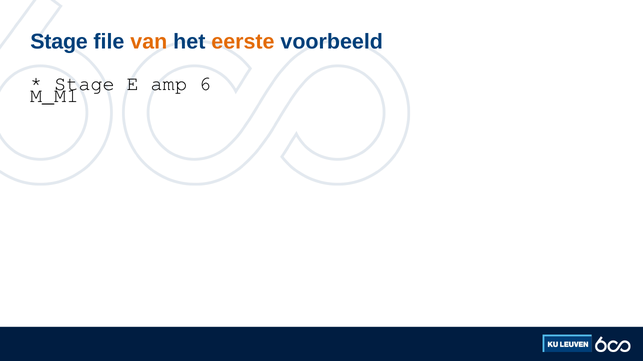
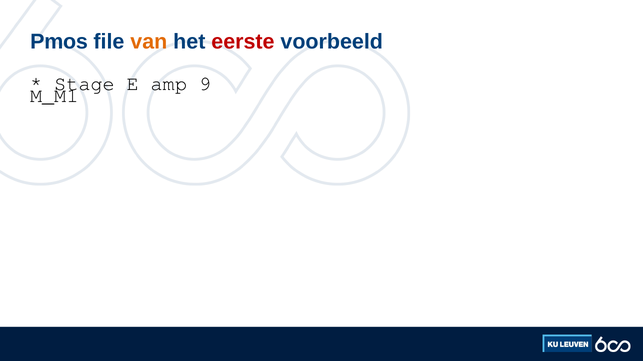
Stage at (59, 42): Stage -> Pmos
eerste colour: orange -> red
6: 6 -> 9
